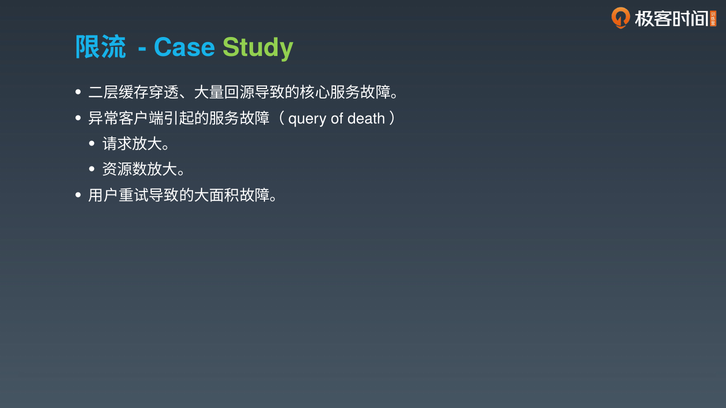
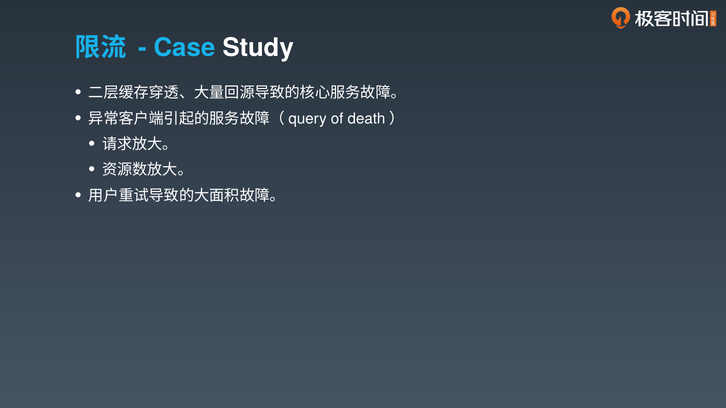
Study colour: light green -> white
